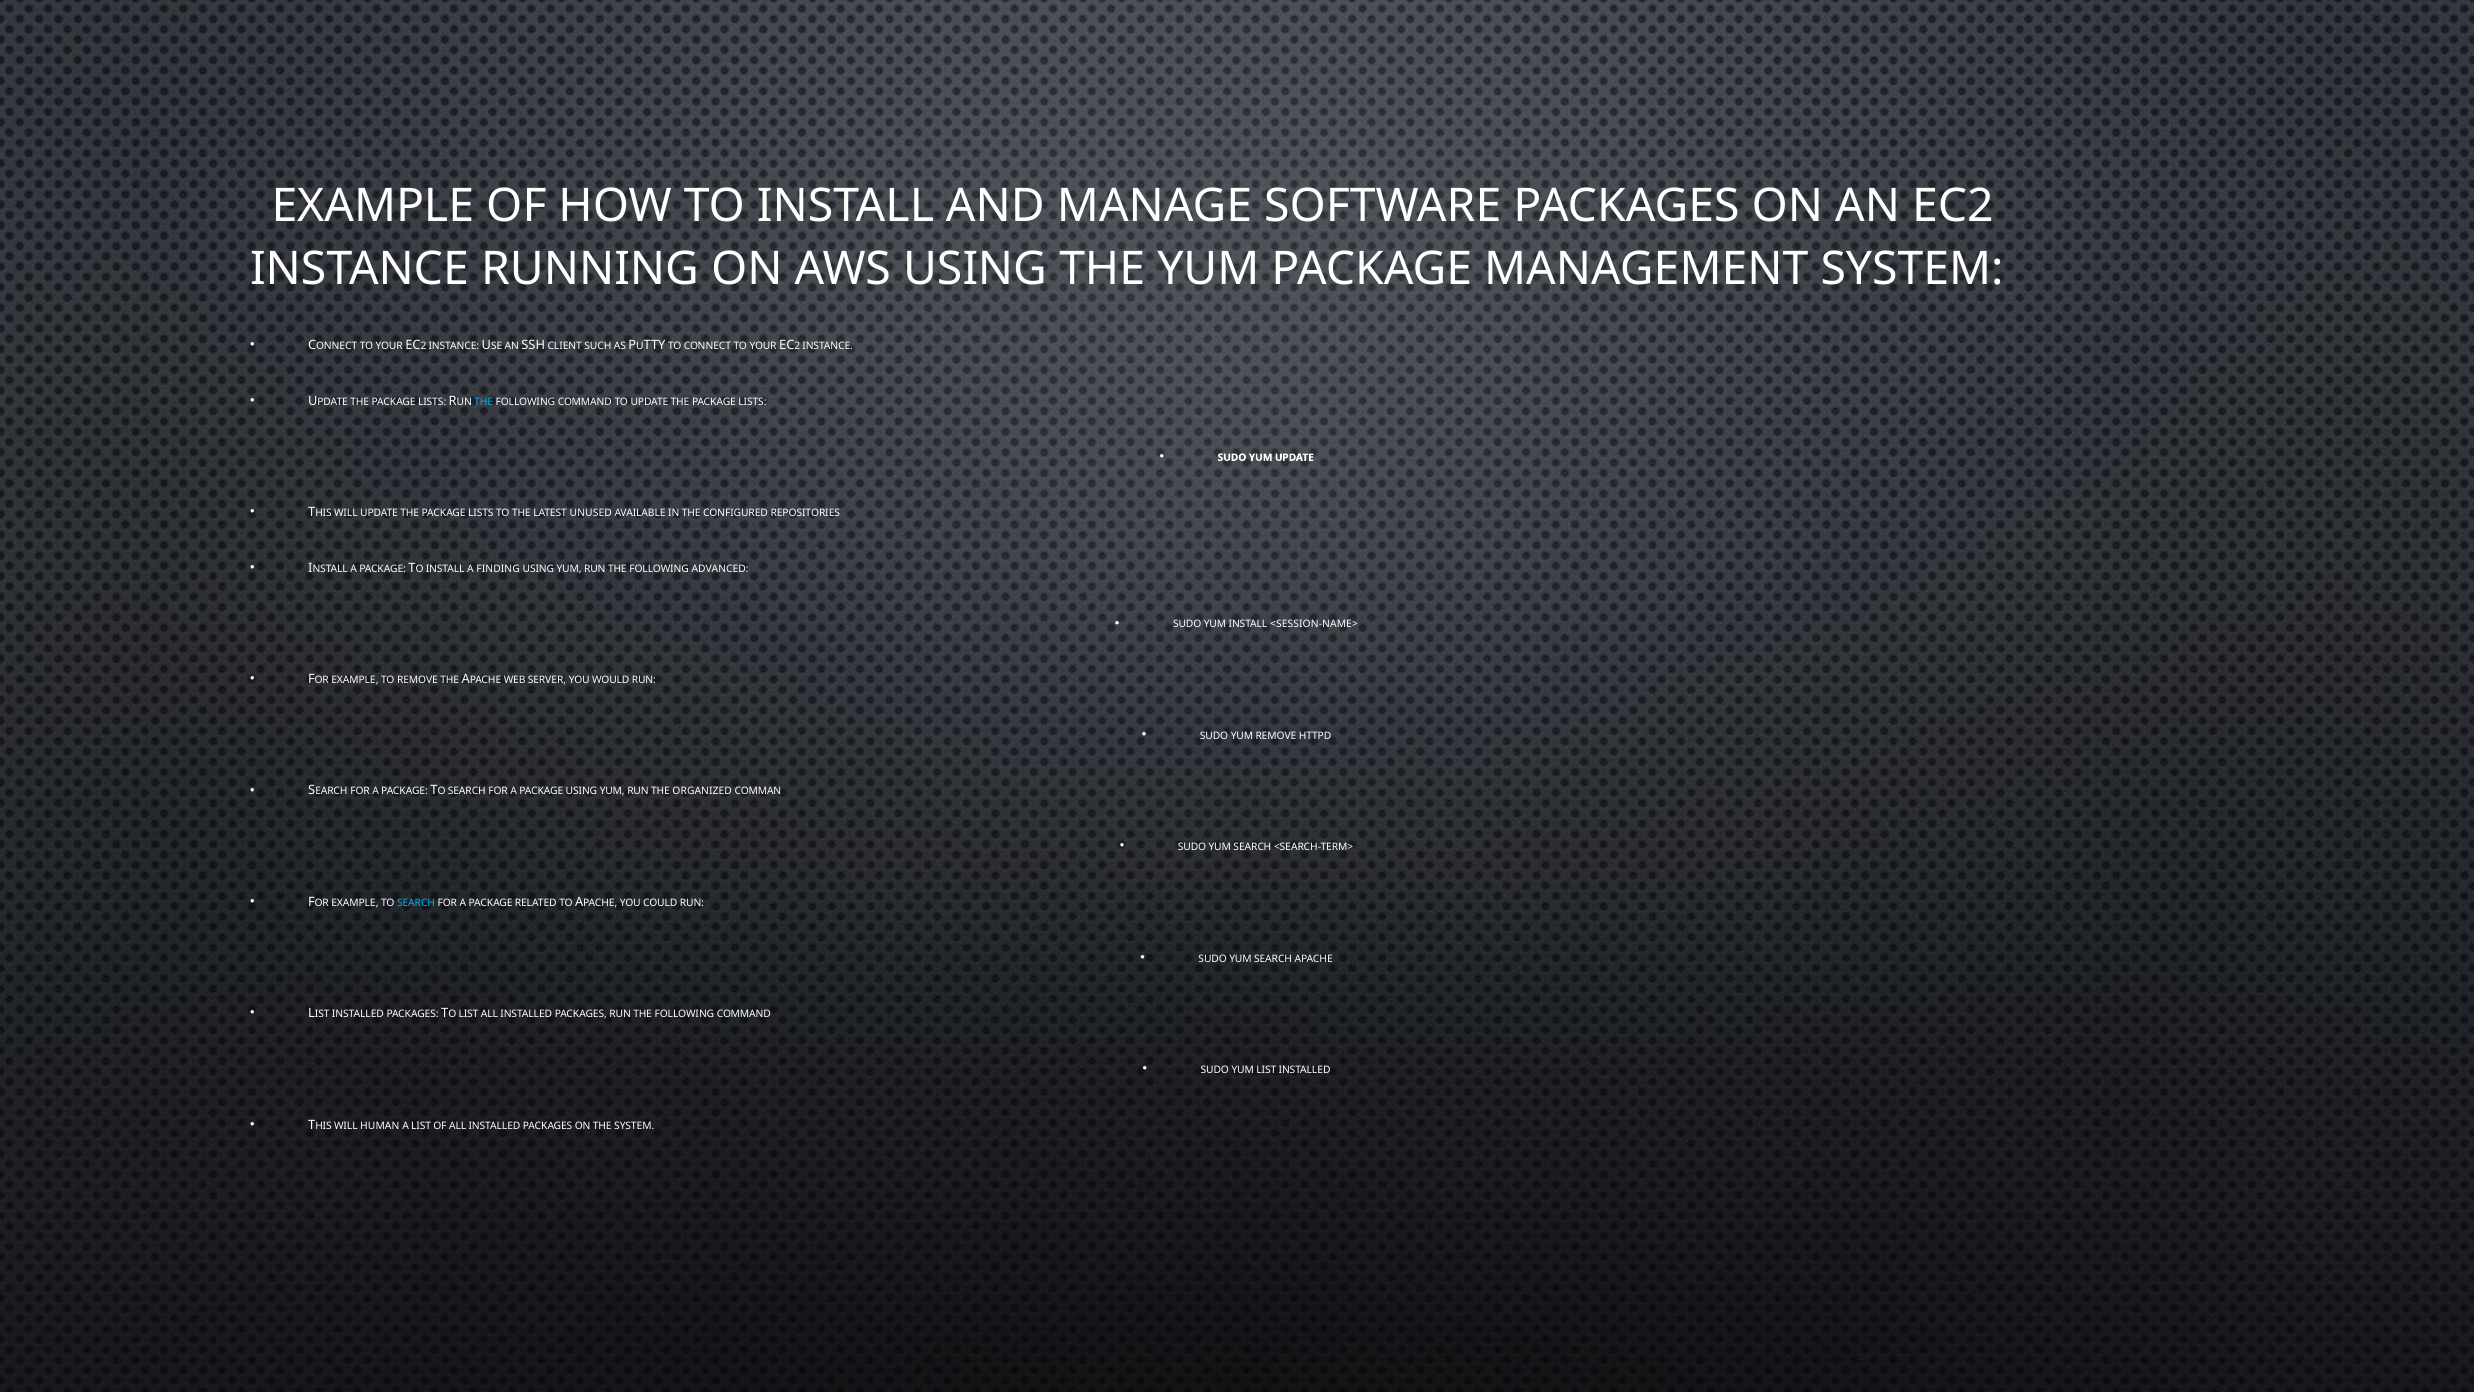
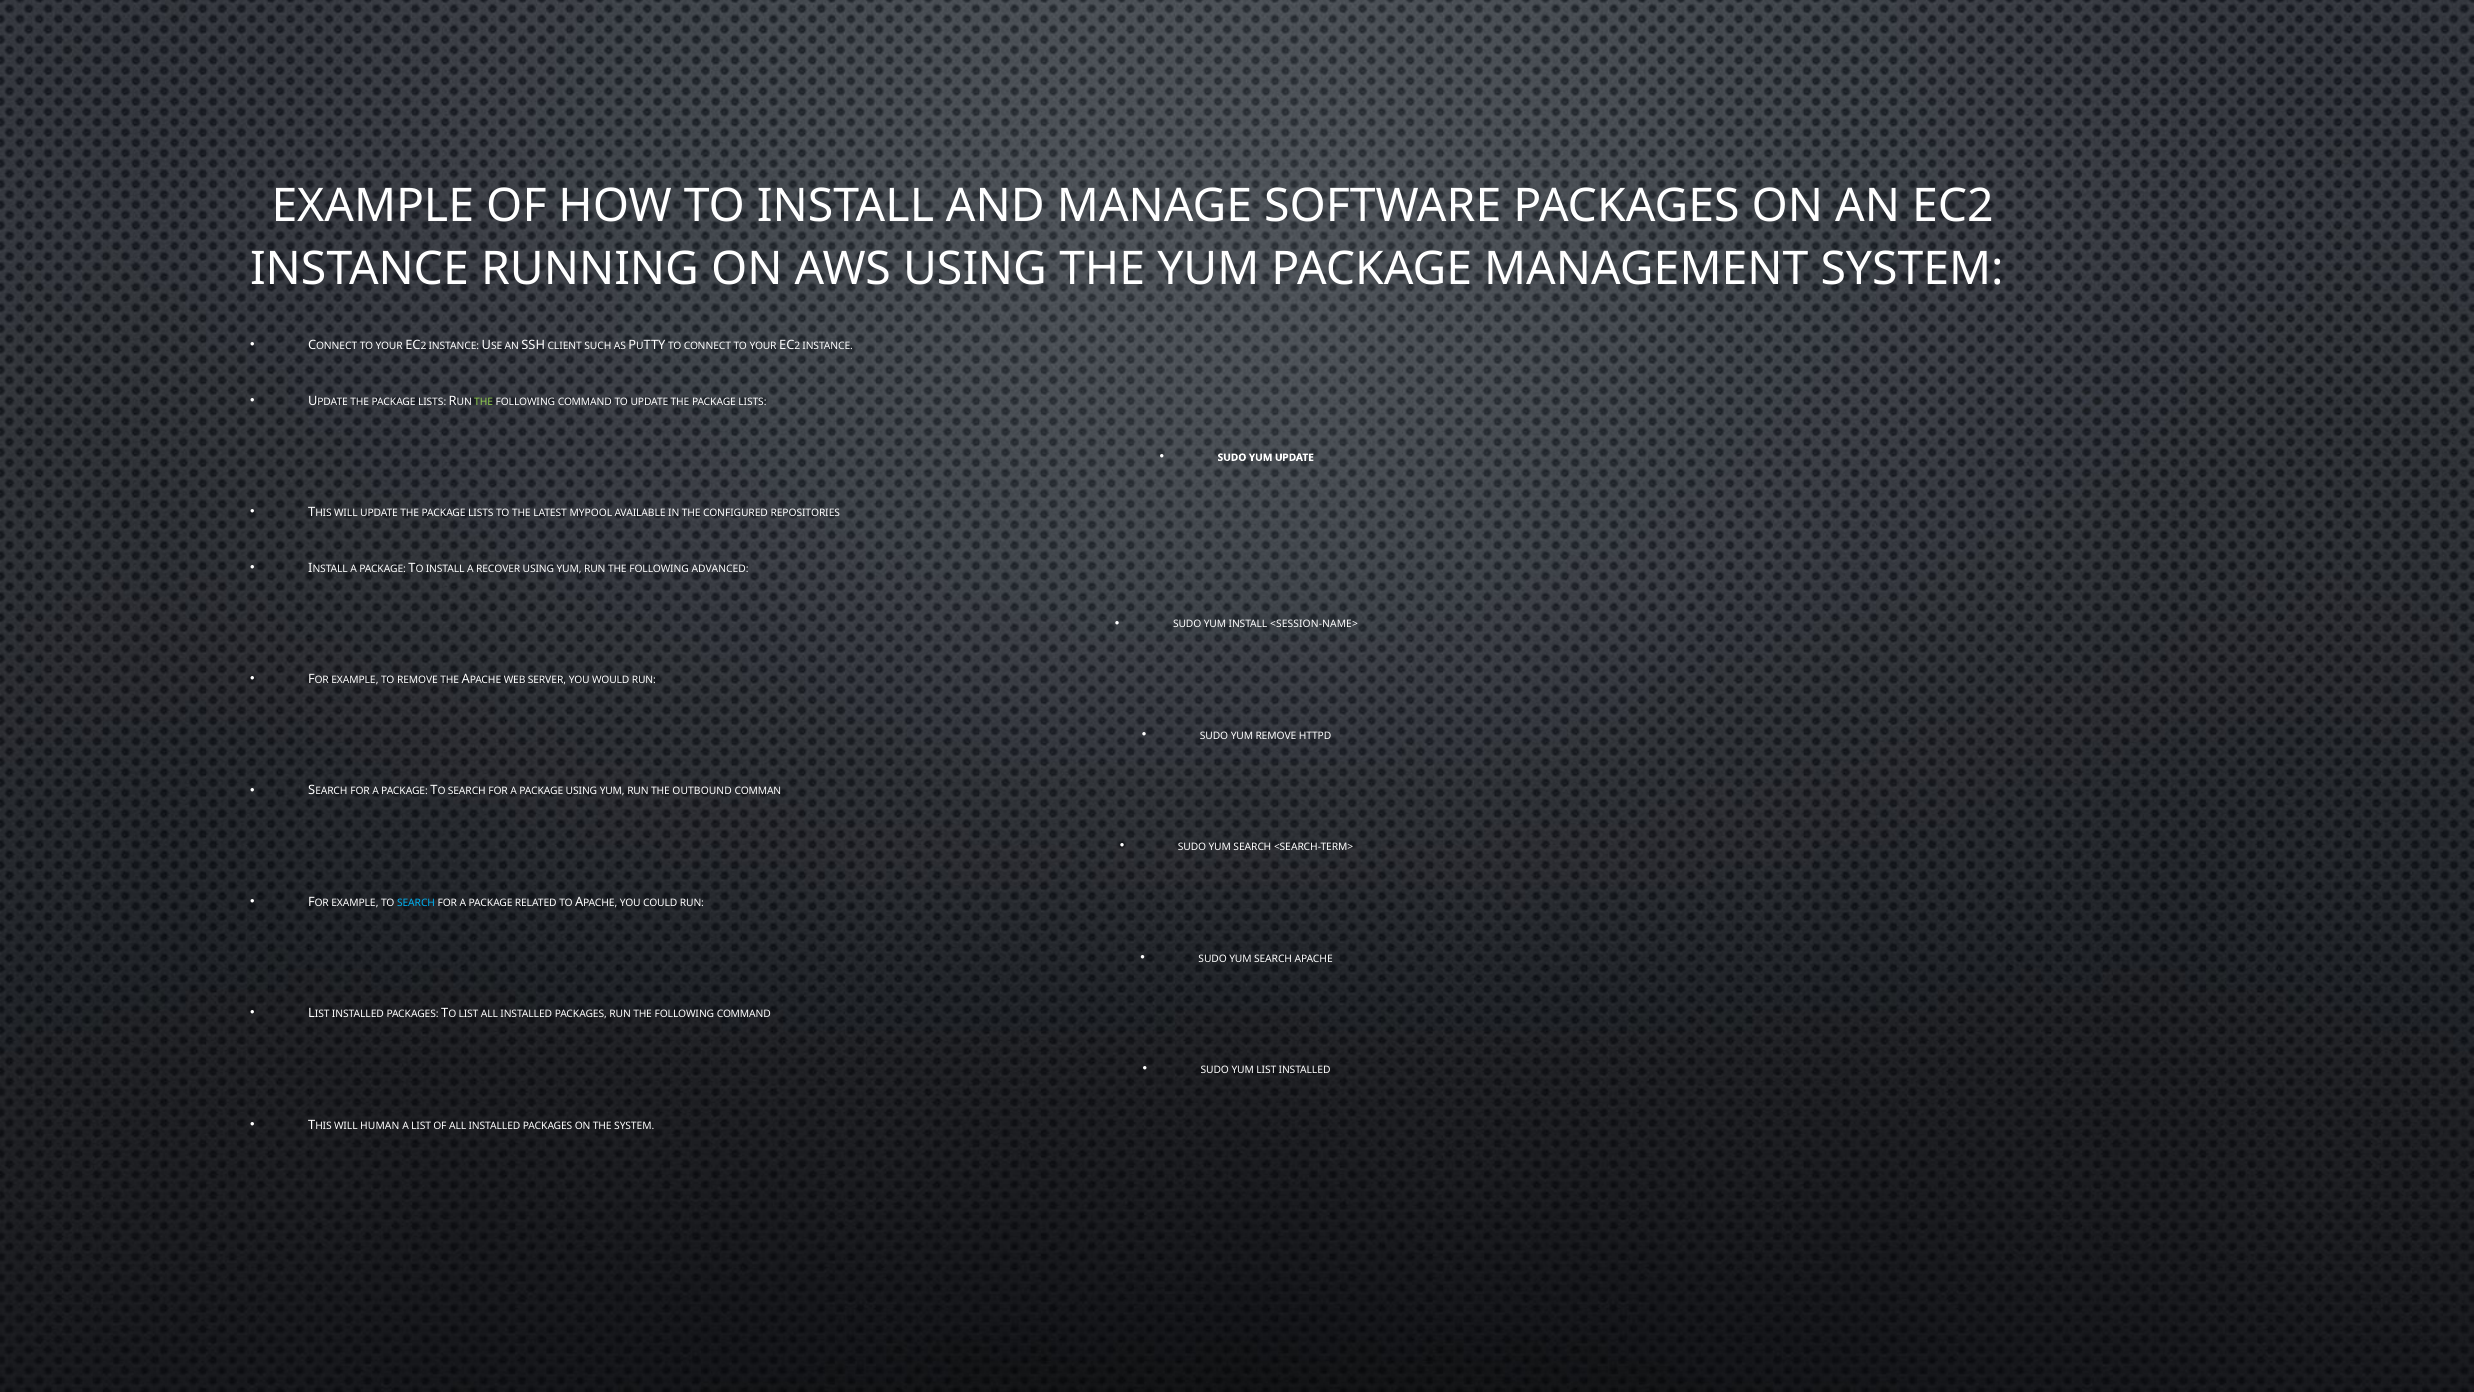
THE at (484, 402) colour: light blue -> light green
UNUSED: UNUSED -> MYPOOL
FINDING: FINDING -> RECOVER
ORGANIZED: ORGANIZED -> OUTBOUND
